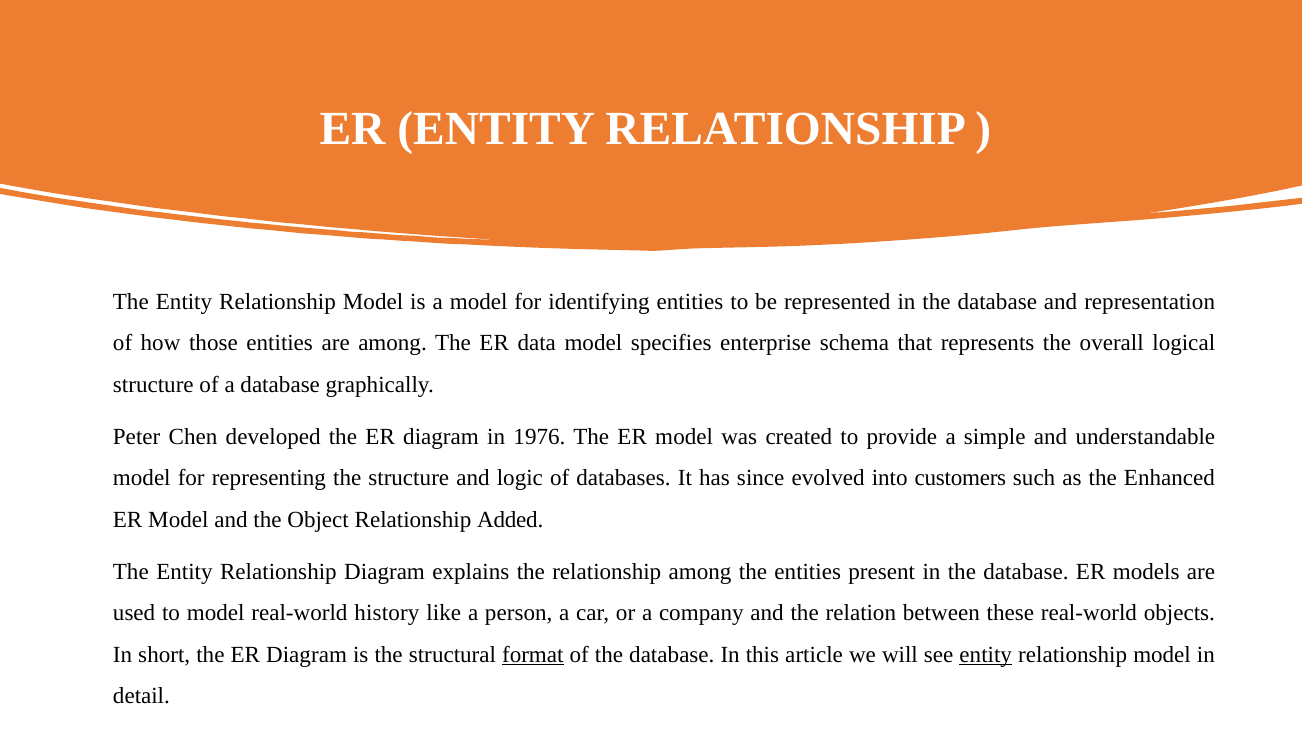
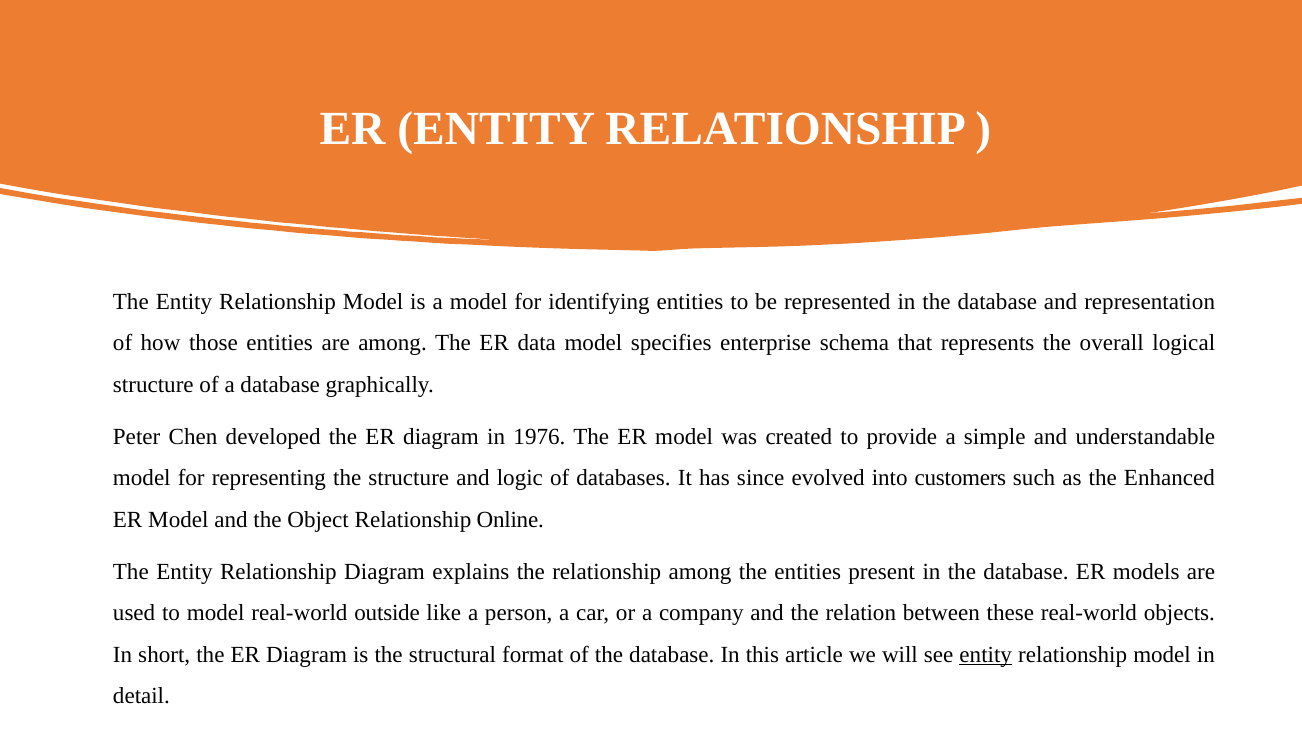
Added: Added -> Online
history: history -> outside
format underline: present -> none
